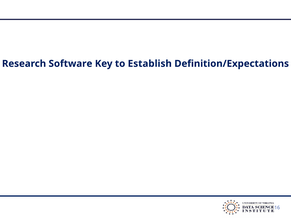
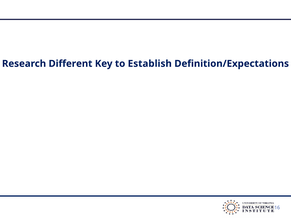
Software: Software -> Different
